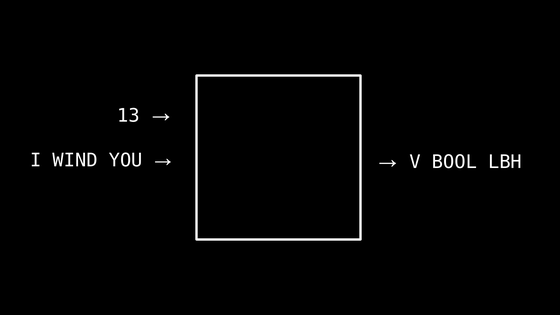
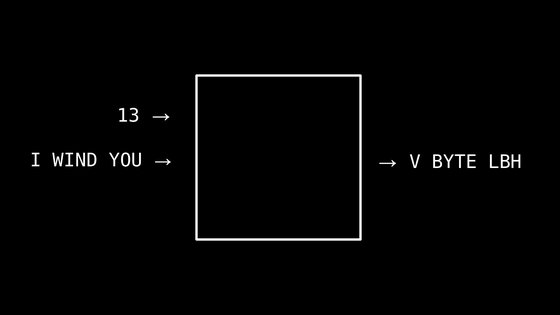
BOOL: BOOL -> BYTE
